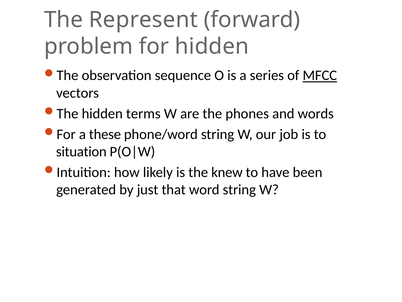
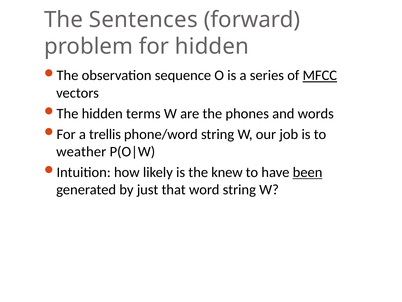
Represent: Represent -> Sentences
these: these -> trellis
situation: situation -> weather
been underline: none -> present
